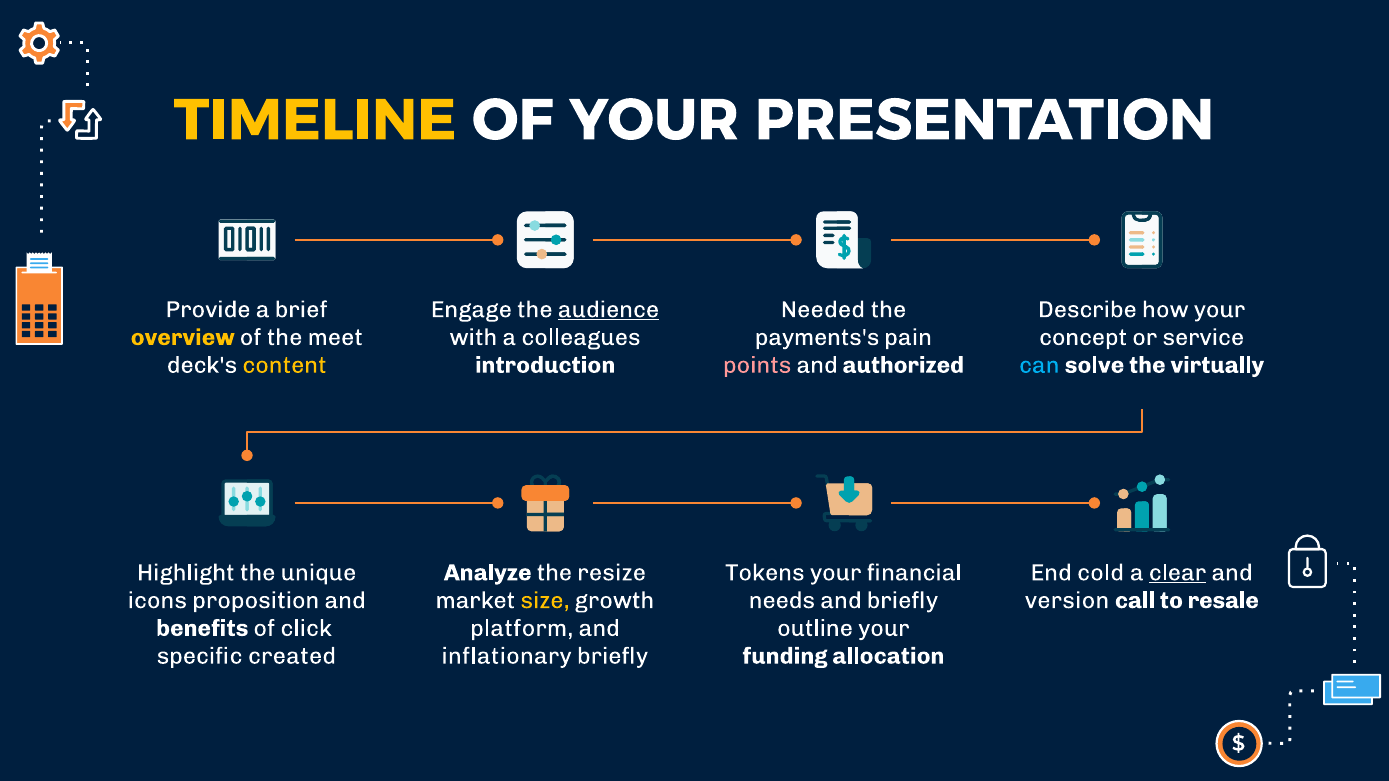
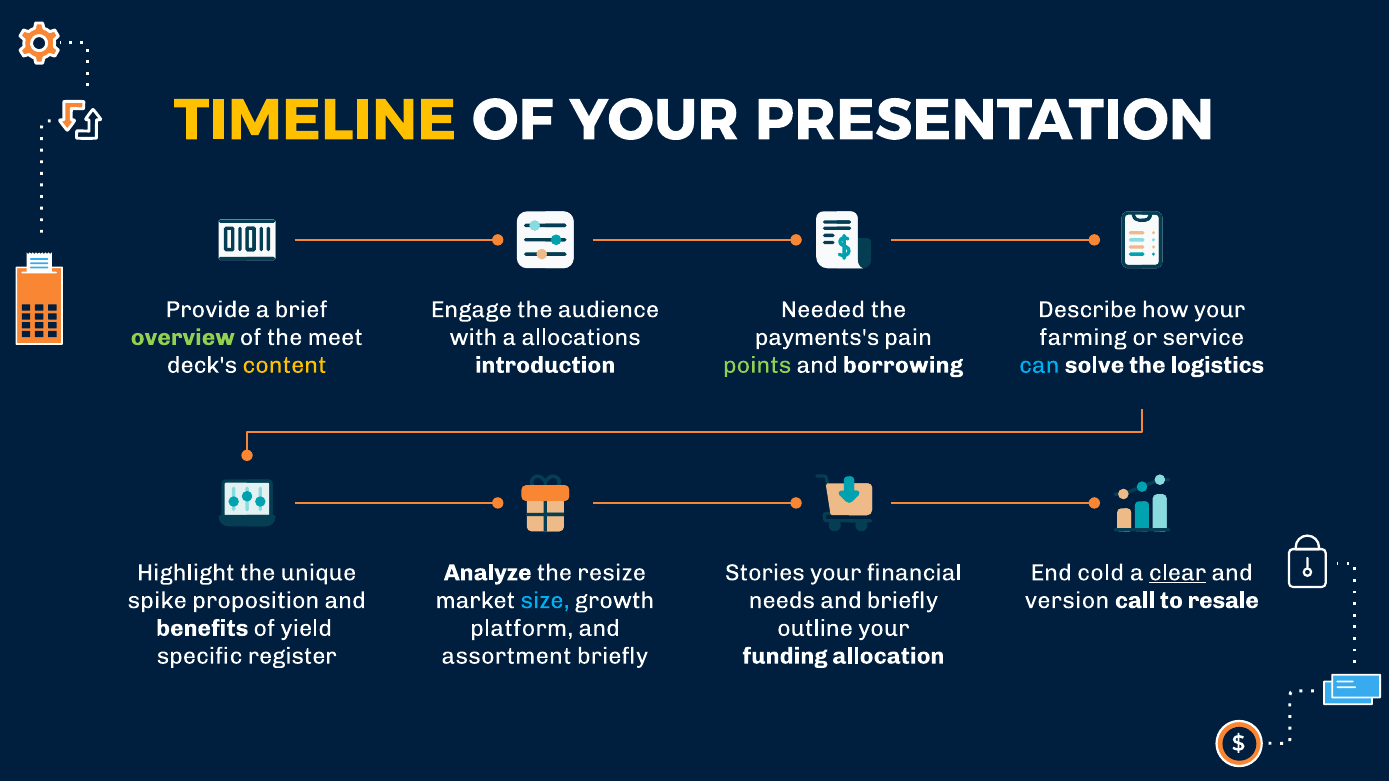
audience underline: present -> none
overview colour: yellow -> light green
colleagues: colleagues -> allocations
concept: concept -> farming
points colour: pink -> light green
authorized: authorized -> borrowing
virtually: virtually -> logistics
Tokens: Tokens -> Stories
icons: icons -> spike
size colour: yellow -> light blue
click: click -> yield
created: created -> register
inflationary: inflationary -> assortment
